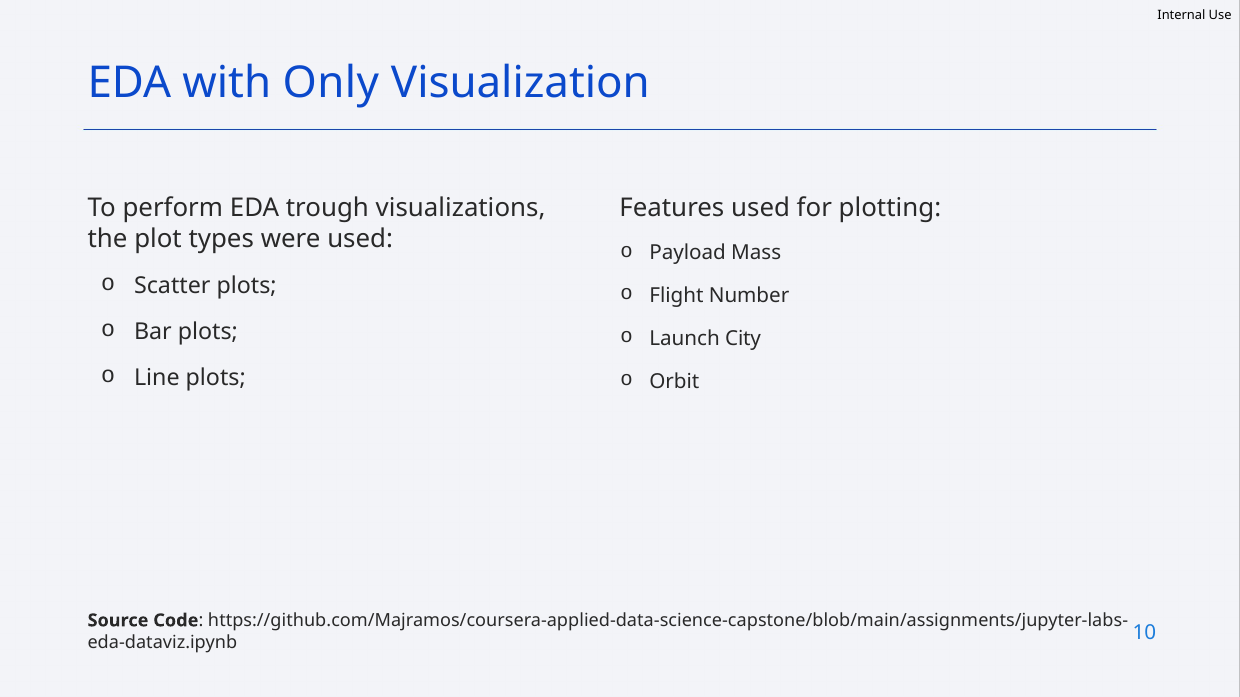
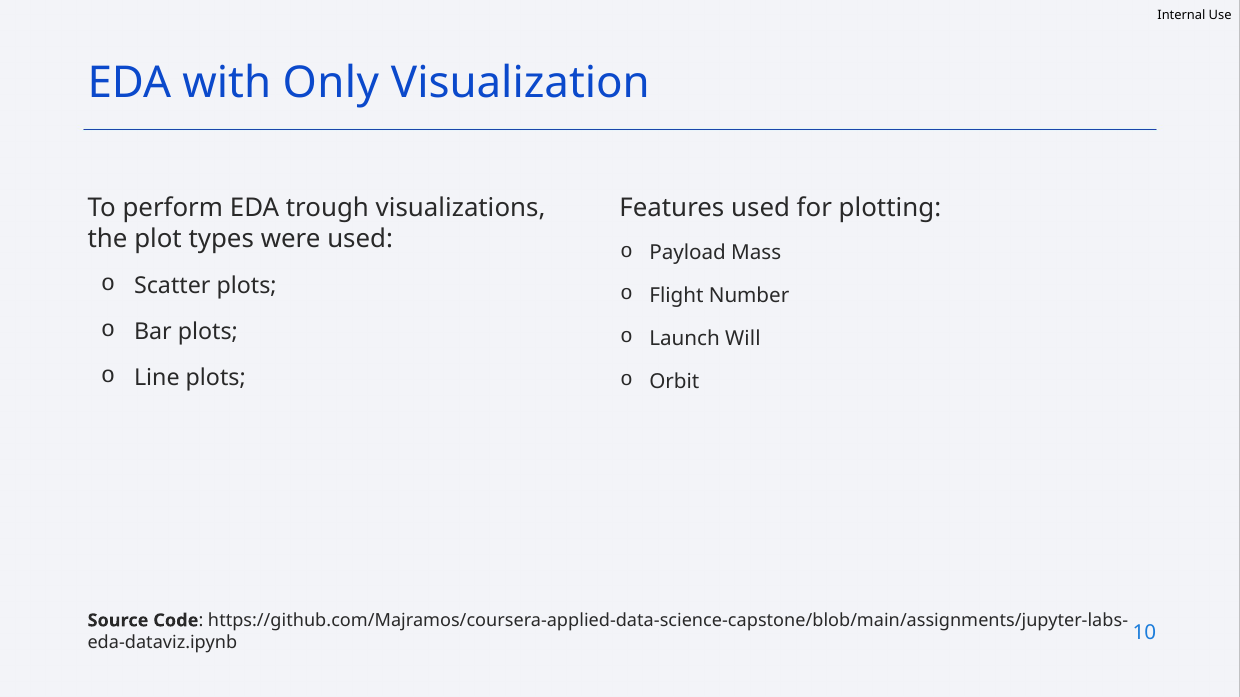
City: City -> Will
